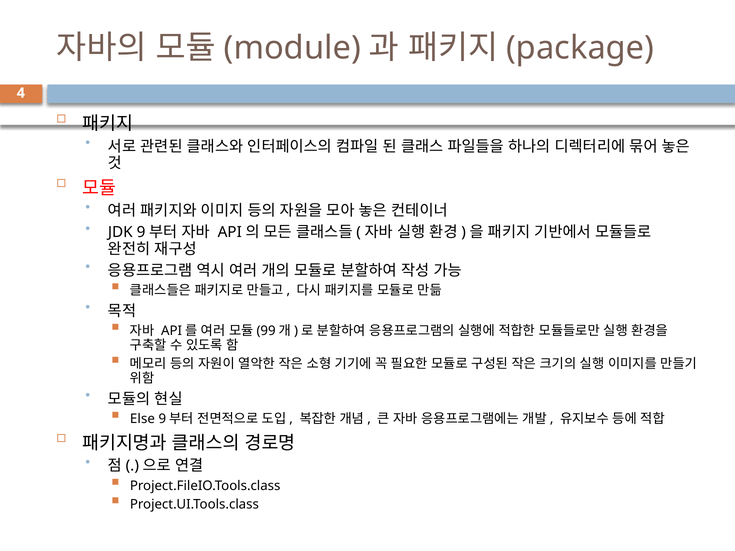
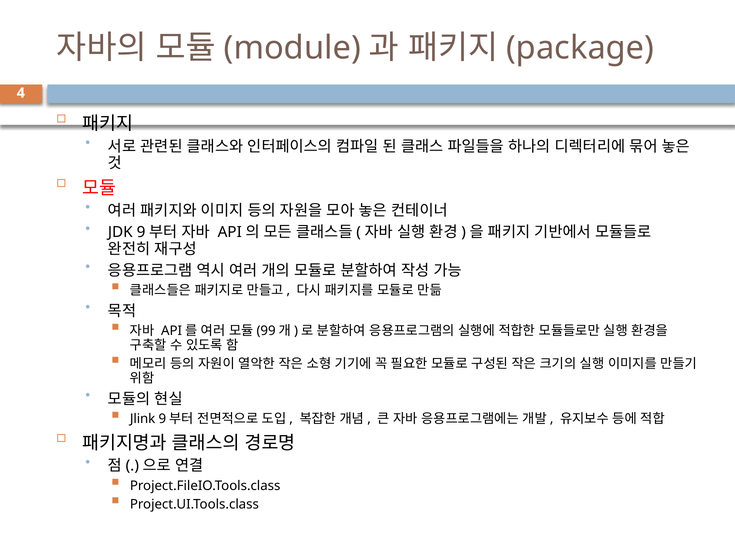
Else: Else -> Jlink
